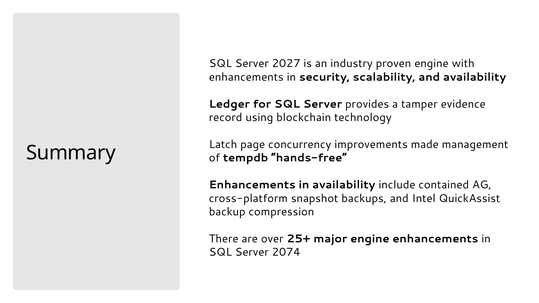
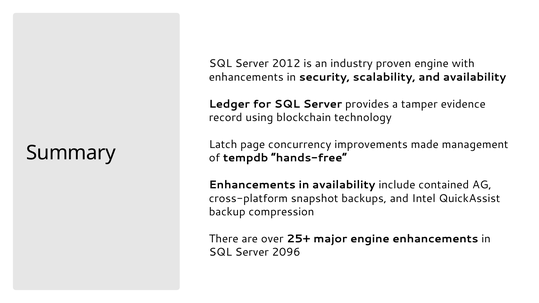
2027: 2027 -> 2012
2074: 2074 -> 2096
